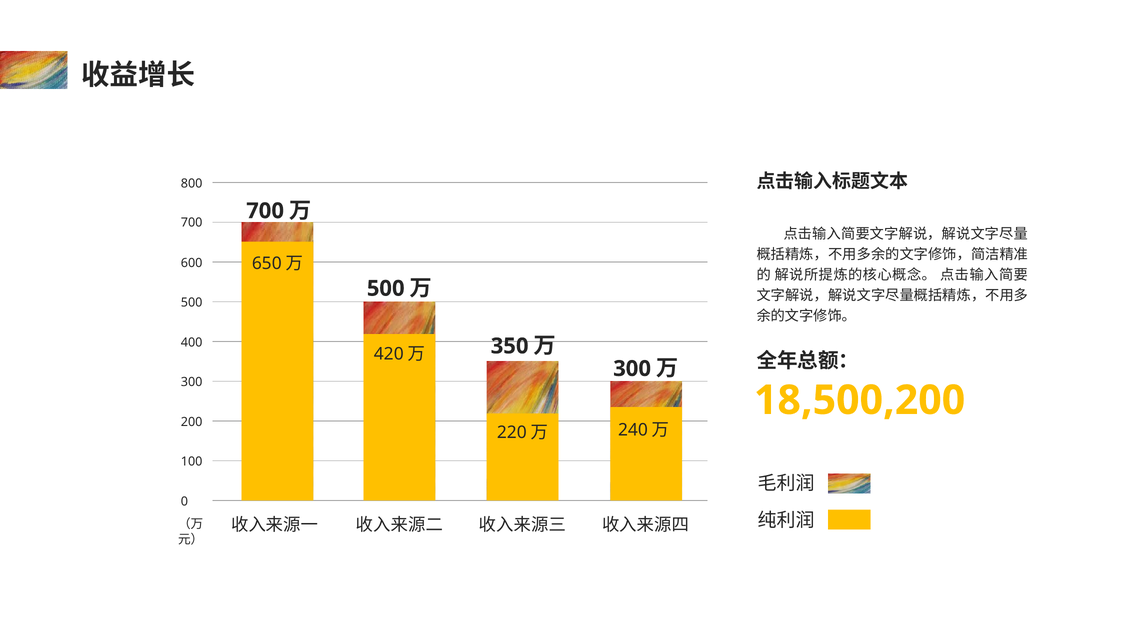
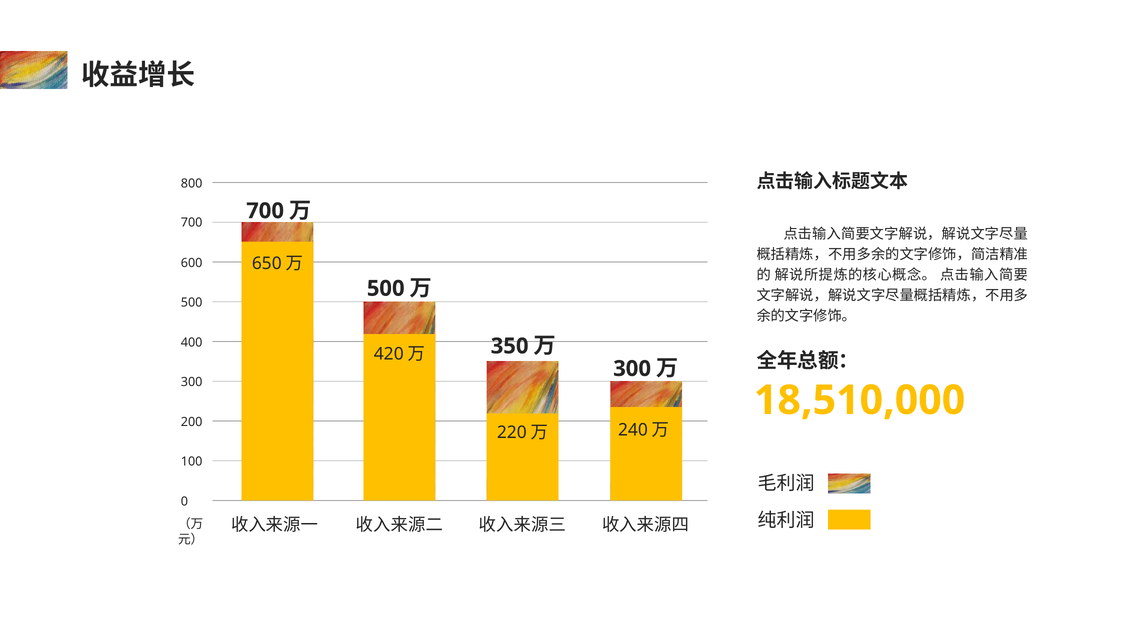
18,500,200: 18,500,200 -> 18,510,000
